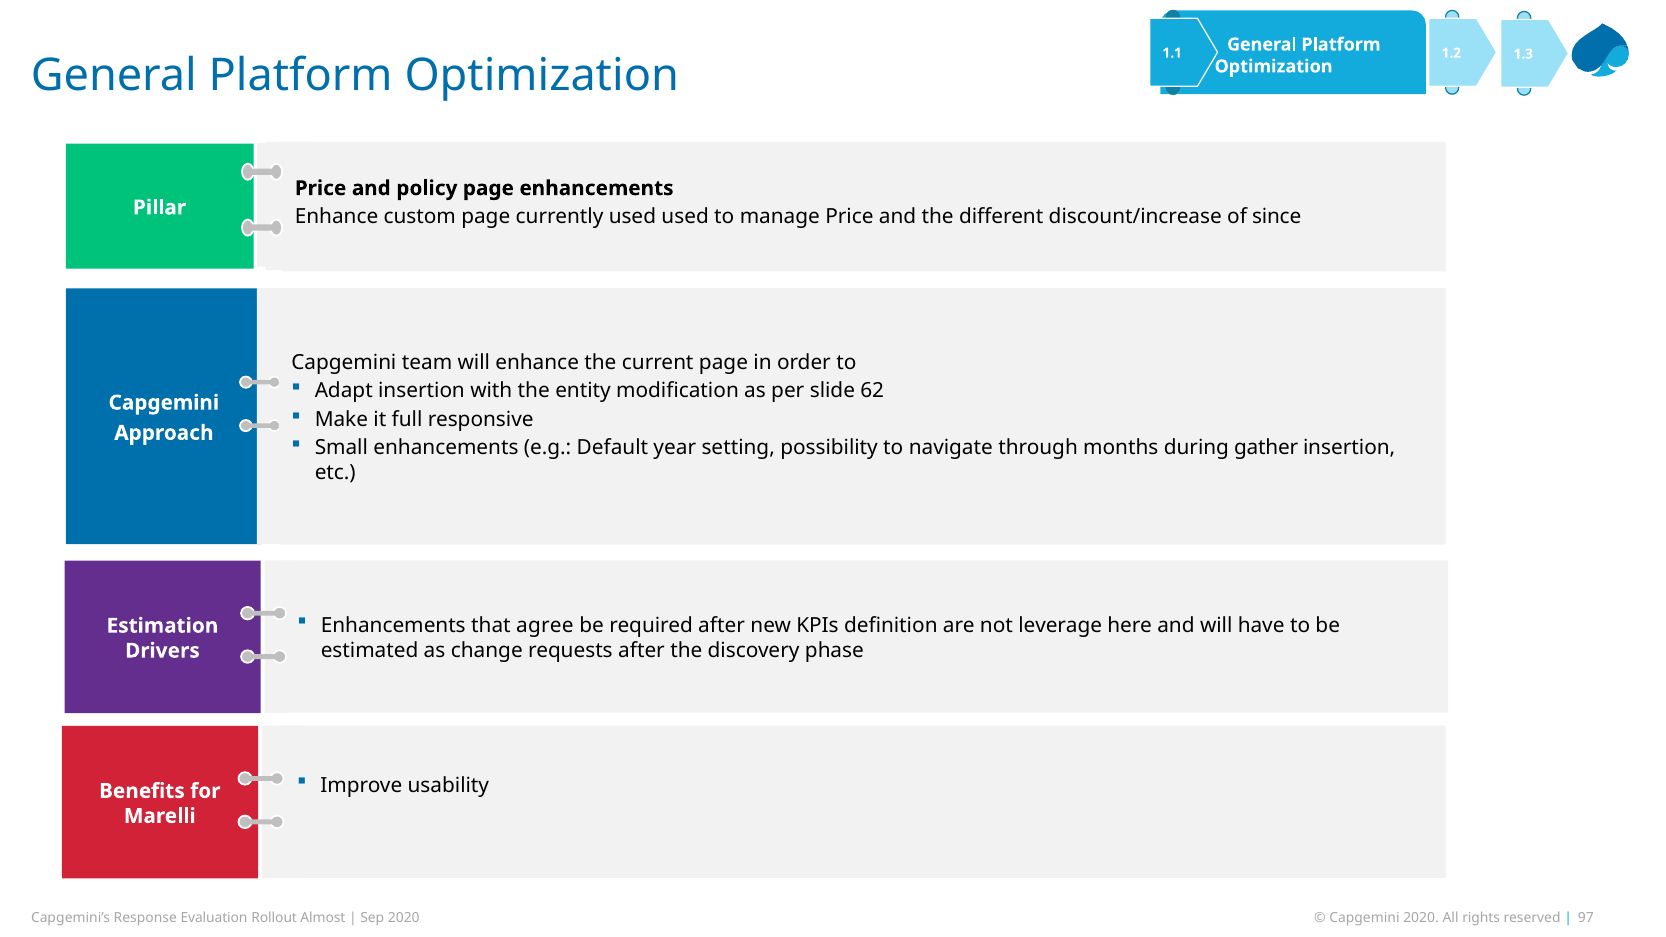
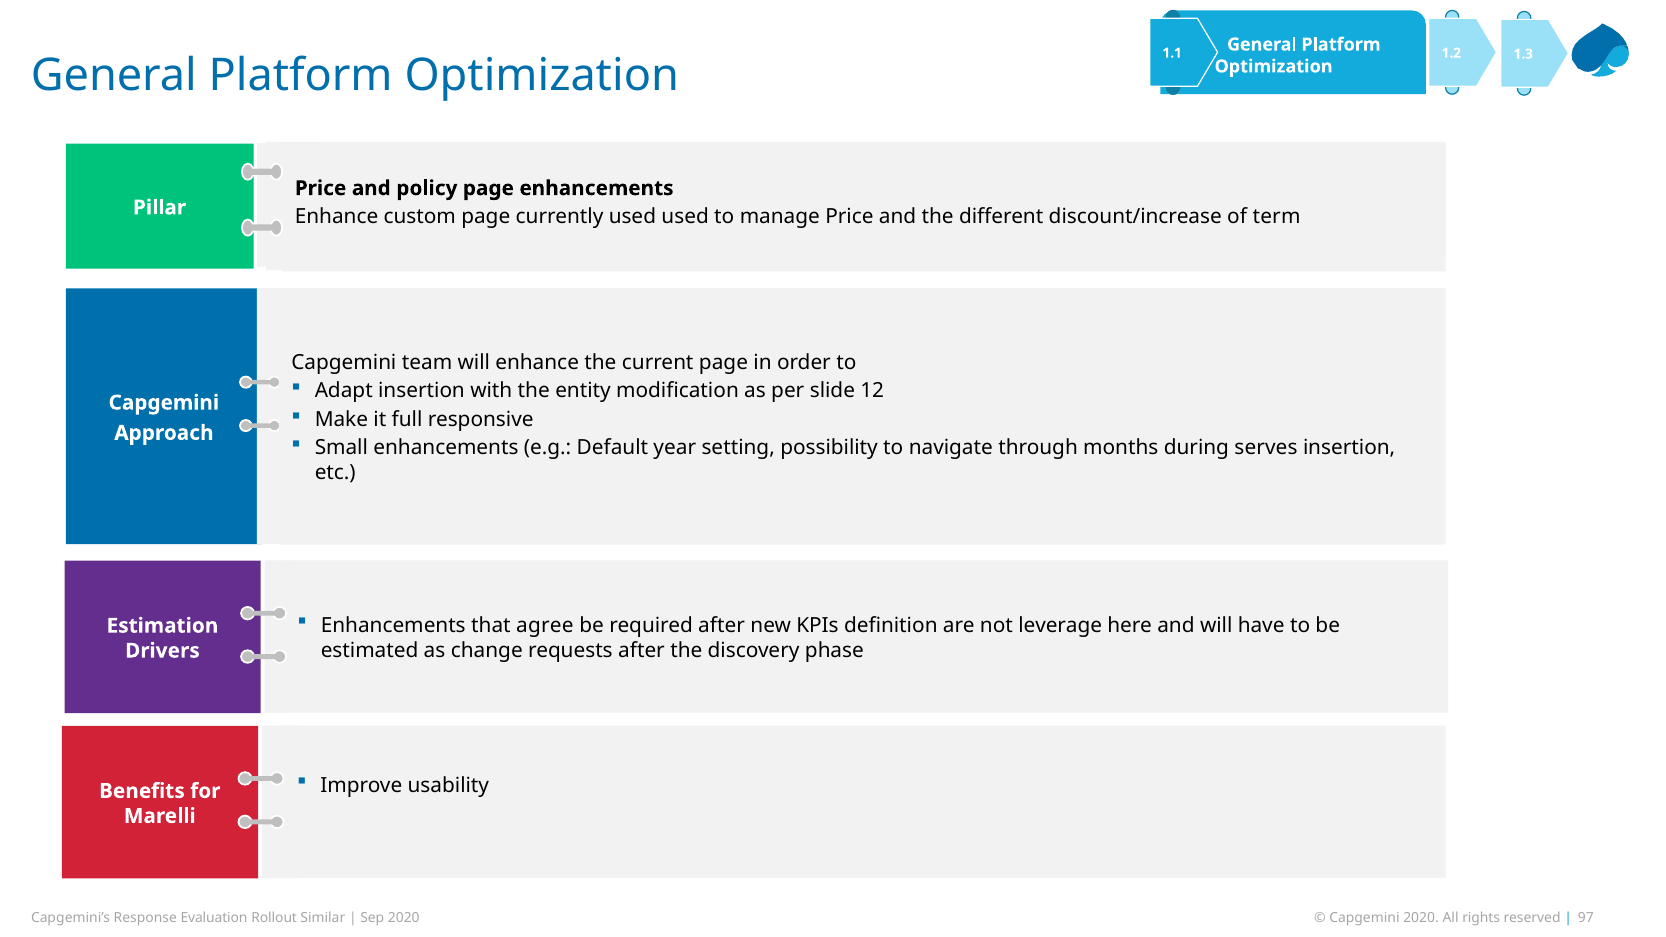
of since: since -> term
62: 62 -> 12
gather: gather -> serves
Almost: Almost -> Similar
